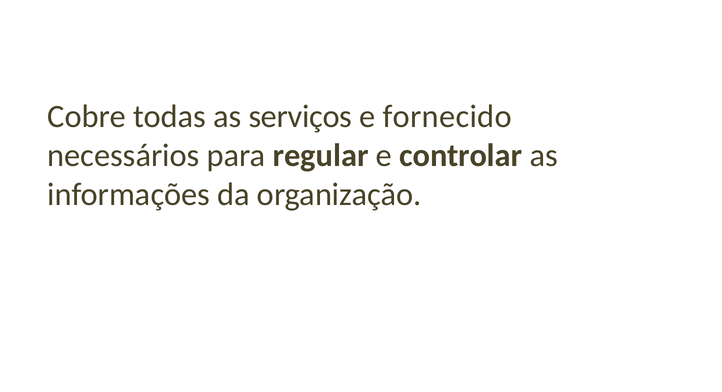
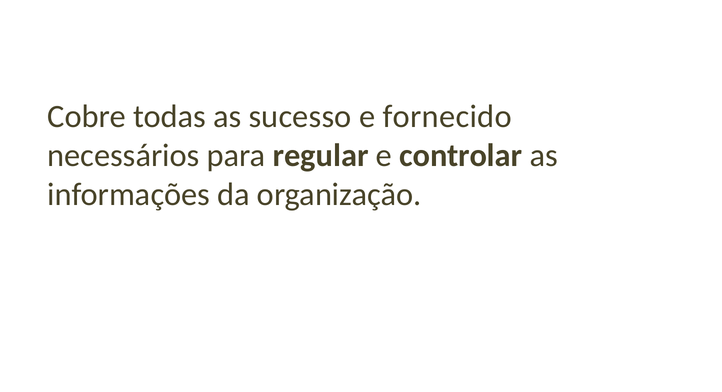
serviços: serviços -> sucesso
